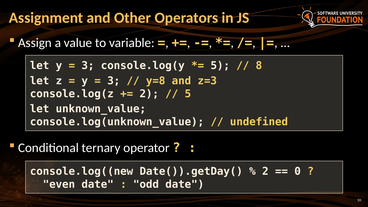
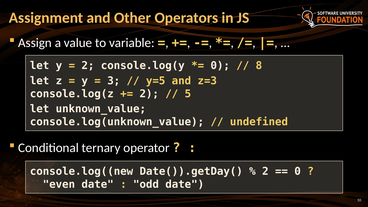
3 at (88, 66): 3 -> 2
5 at (220, 66): 5 -> 0
y=8: y=8 -> y=5
